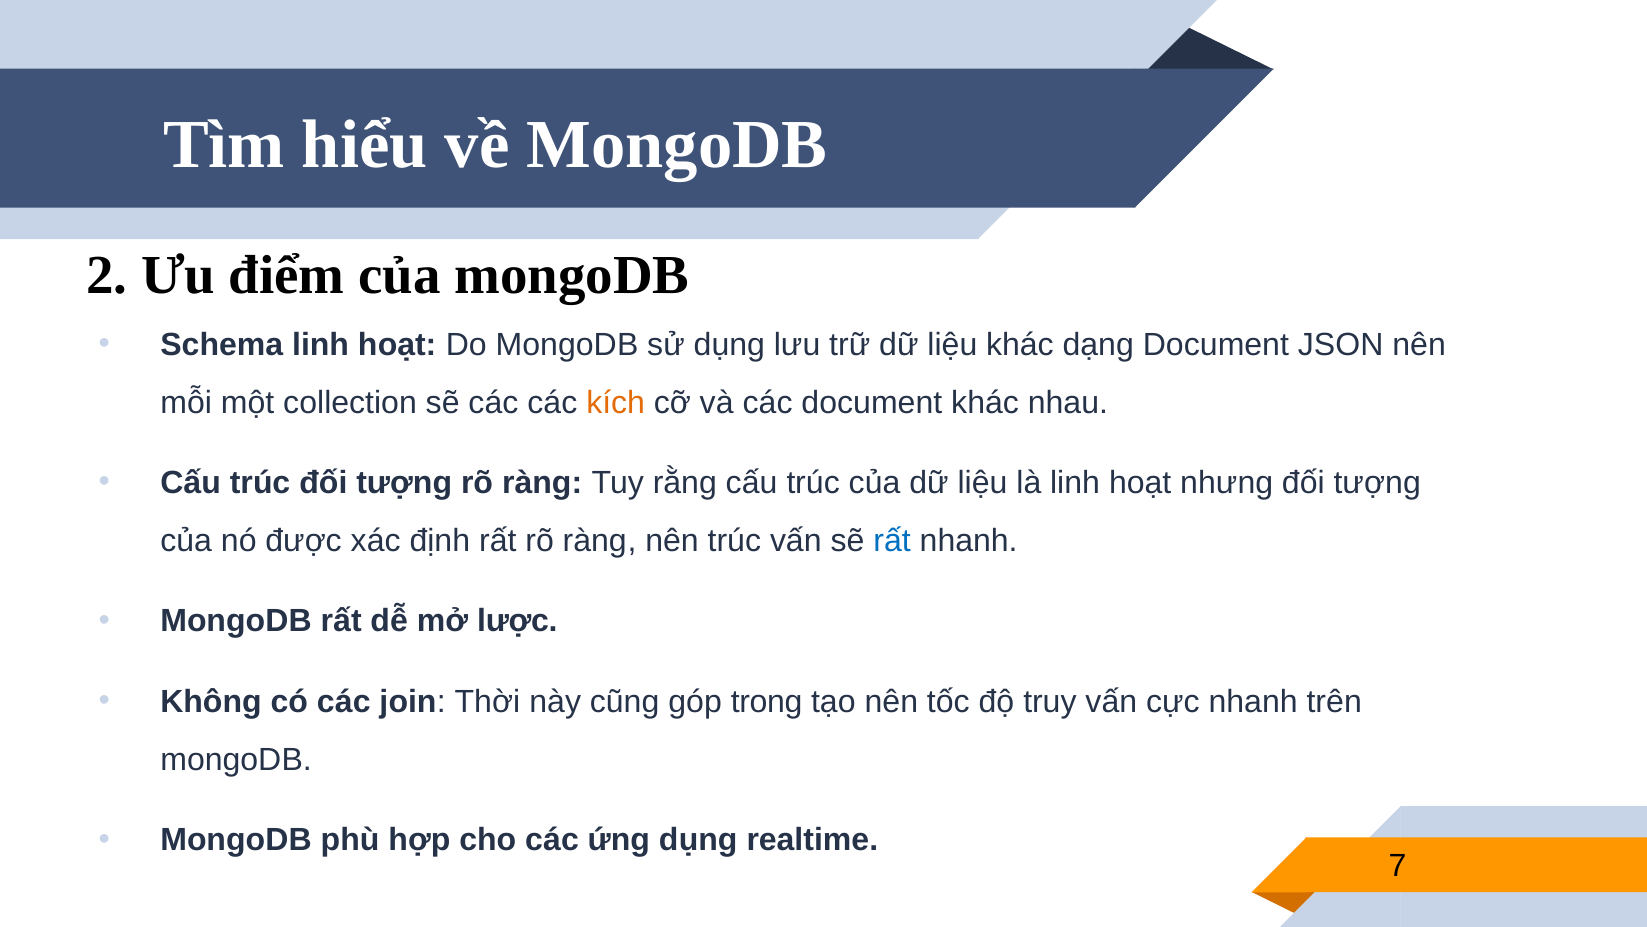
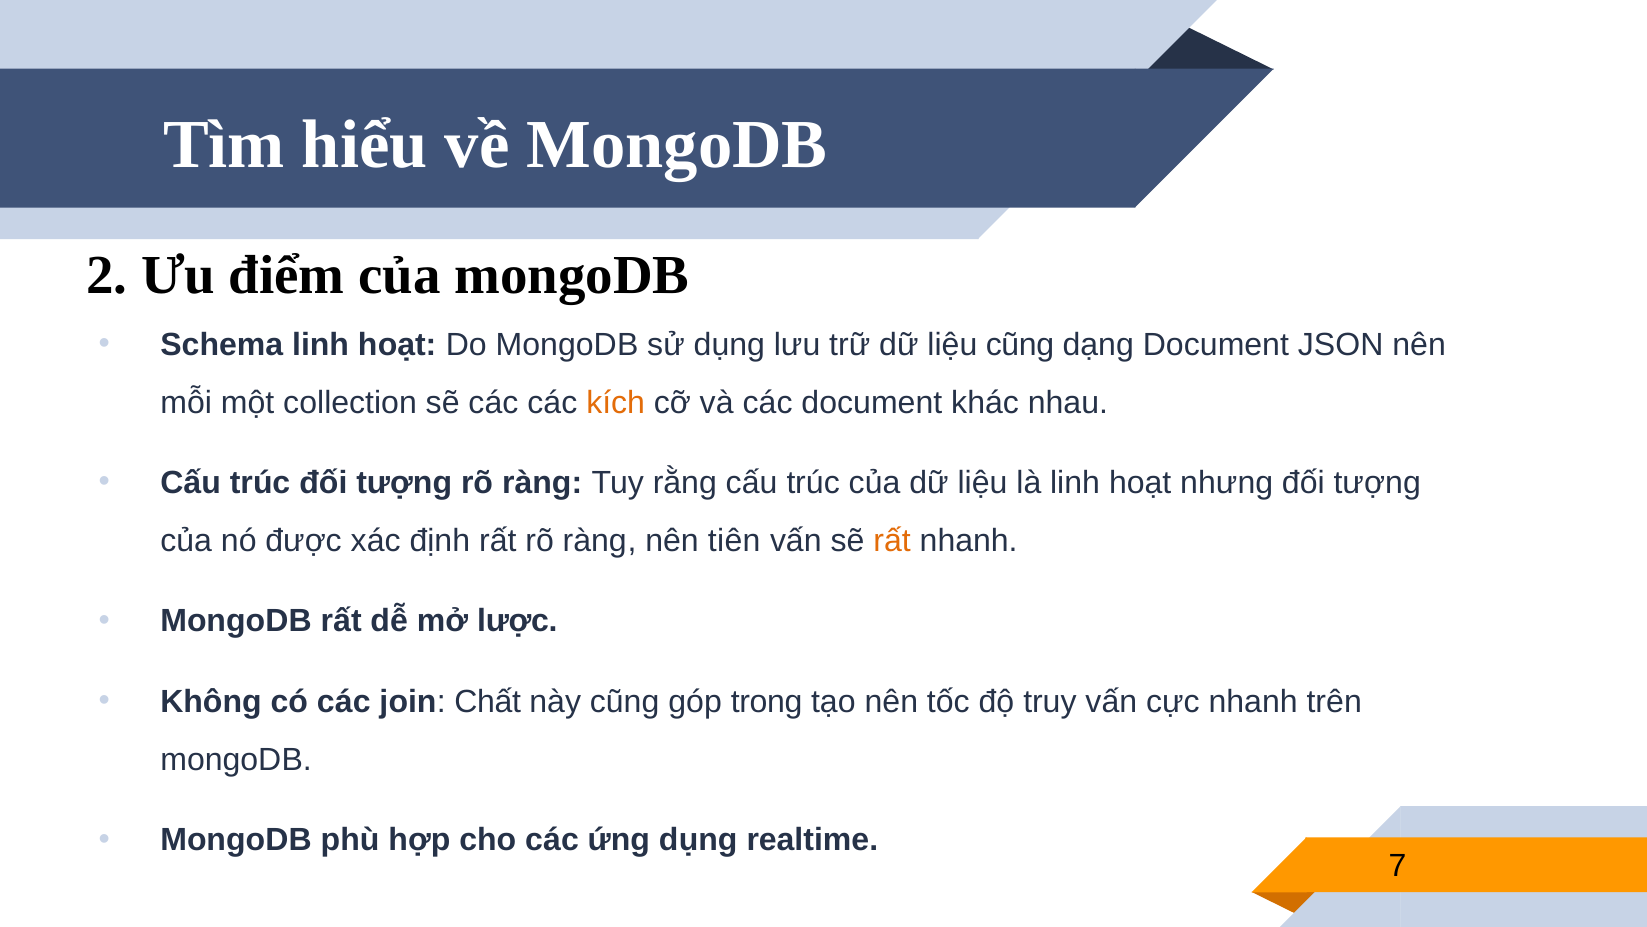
liệu khác: khác -> cũng
nên trúc: trúc -> tiên
rất at (892, 540) colour: blue -> orange
Thời: Thời -> Chất
